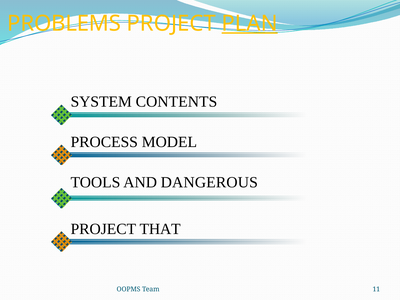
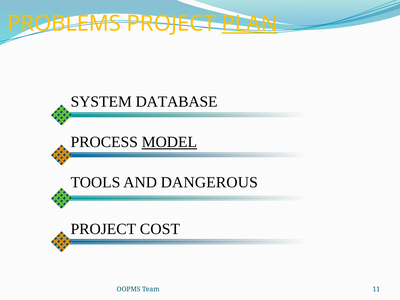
CONTENTS: CONTENTS -> DATABASE
MODEL underline: none -> present
THAT: THAT -> COST
